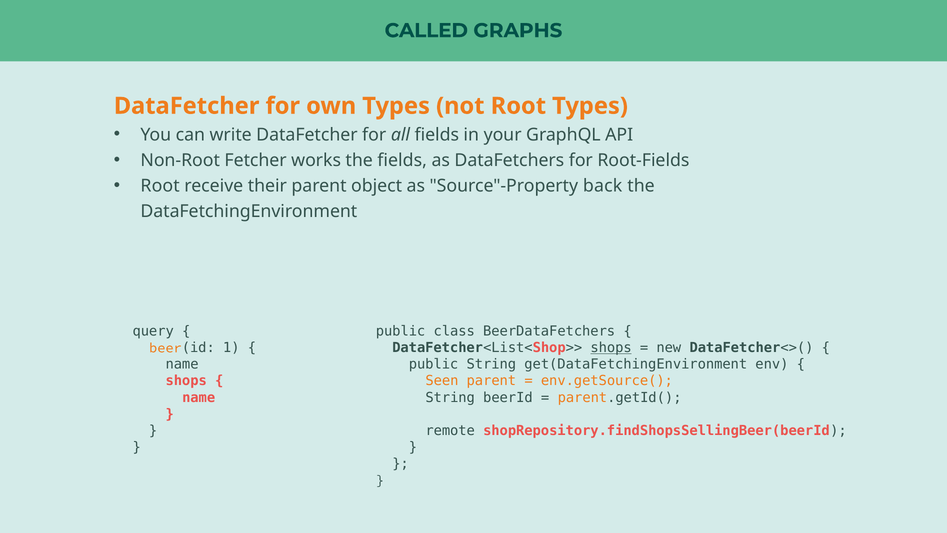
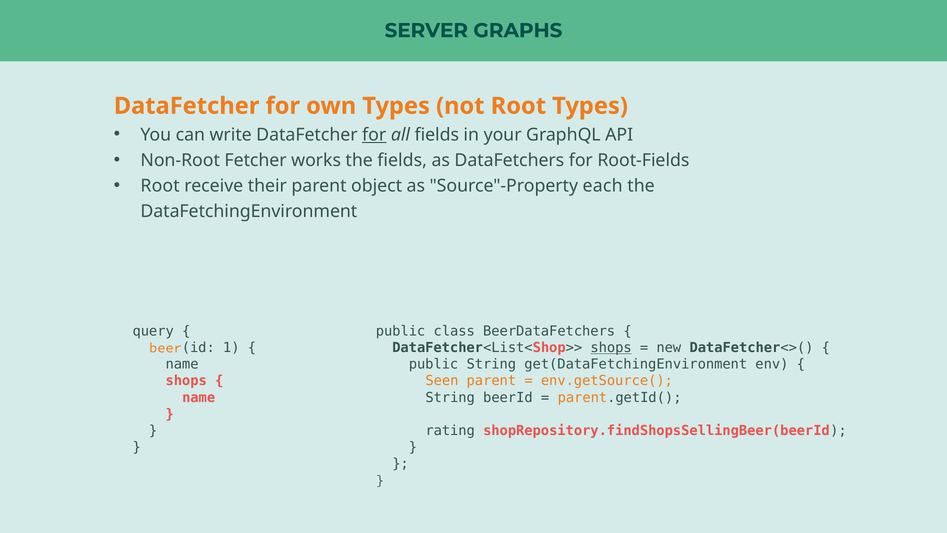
CALLED: CALLED -> SERVER
for at (374, 135) underline: none -> present
back: back -> each
remote: remote -> rating
